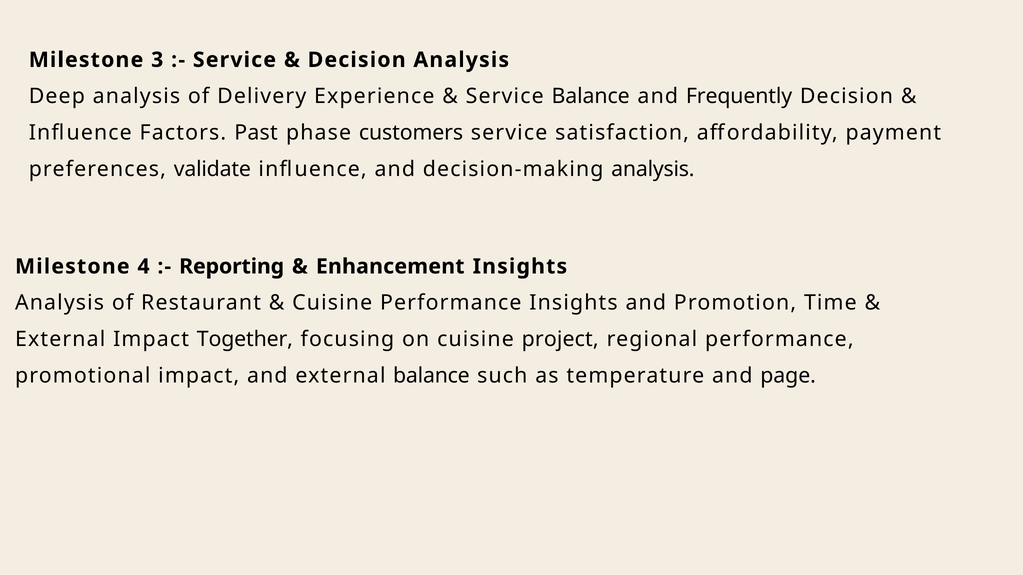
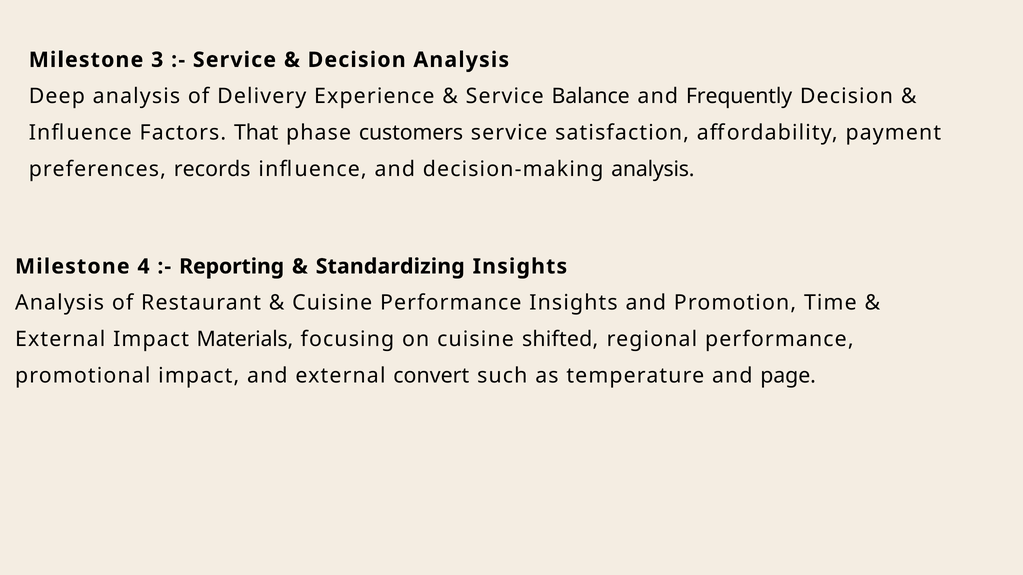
Past: Past -> That
validate: validate -> records
Enhancement: Enhancement -> Standardizing
Together: Together -> Materials
project: project -> shifted
external balance: balance -> convert
